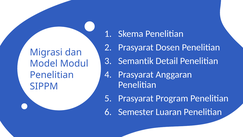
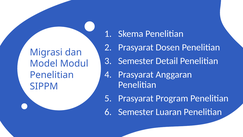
Semantik at (136, 61): Semantik -> Semester
